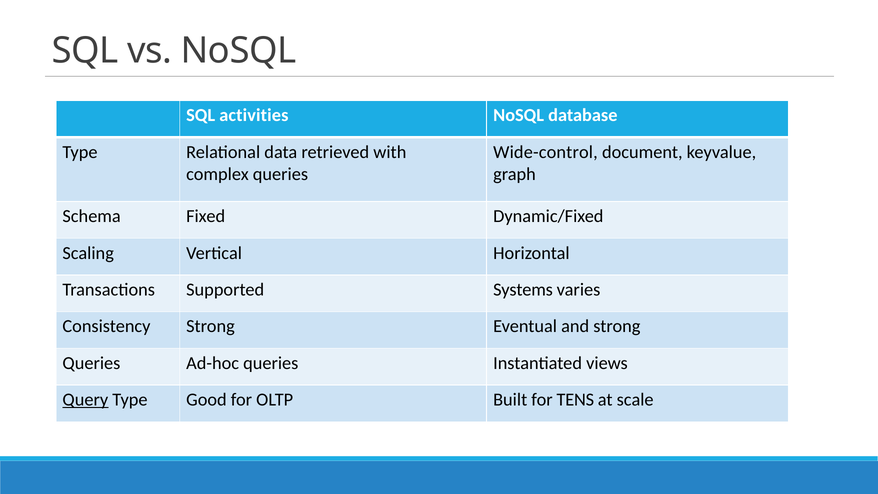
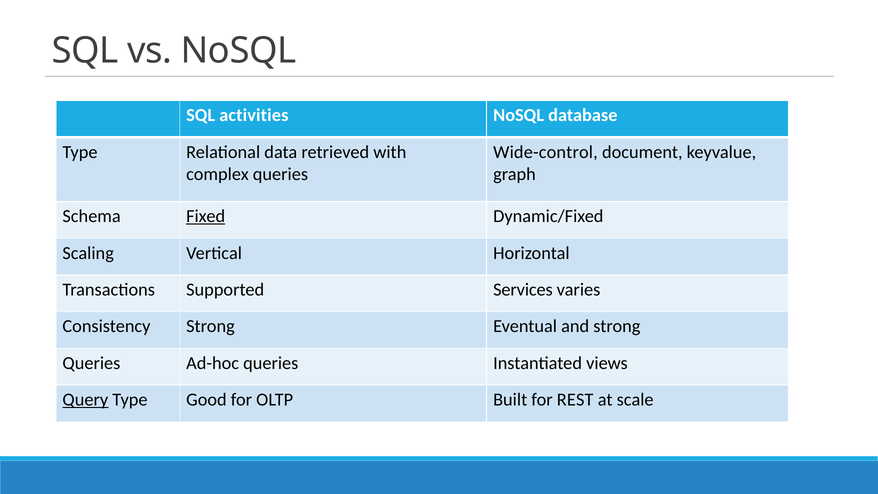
Fixed underline: none -> present
Systems: Systems -> Services
TENS: TENS -> REST
